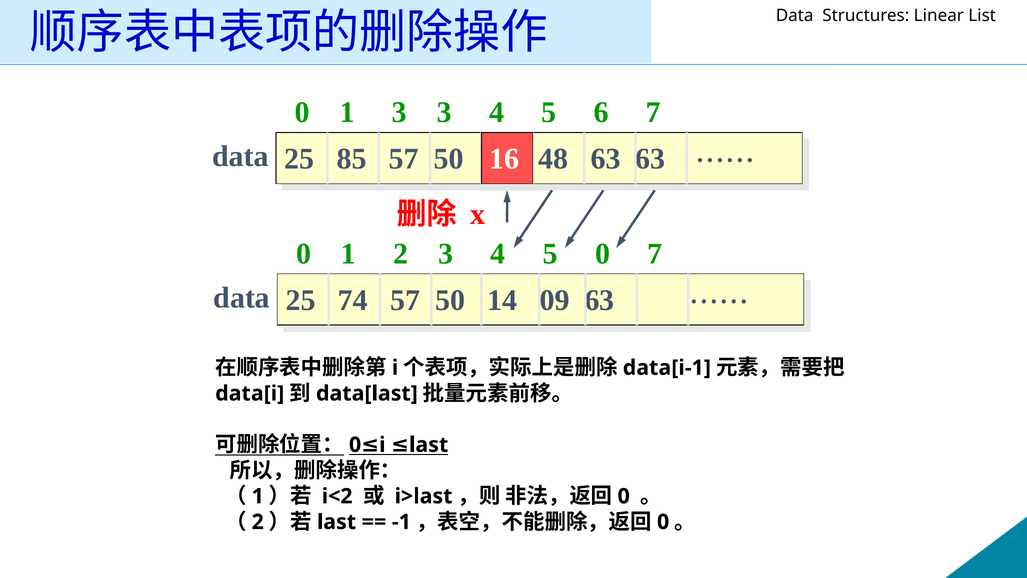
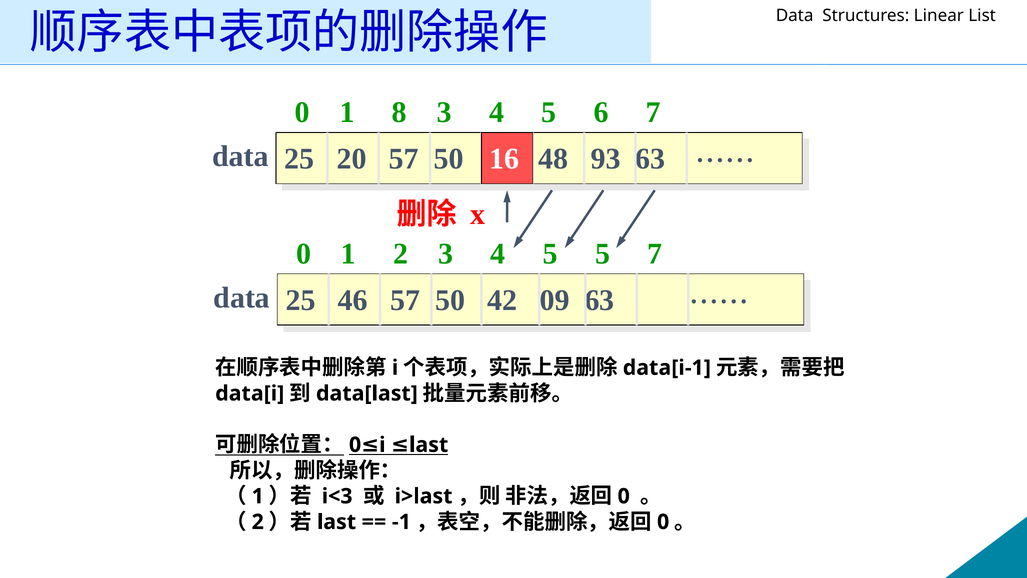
1 3: 3 -> 8
85: 85 -> 20
48 63: 63 -> 93
5 0: 0 -> 5
74: 74 -> 46
14: 14 -> 42
i<2: i<2 -> i<3
